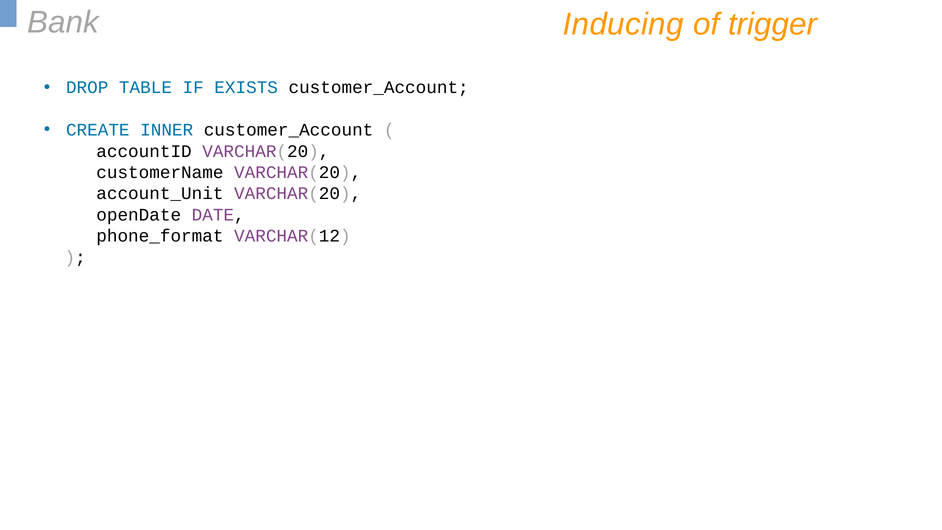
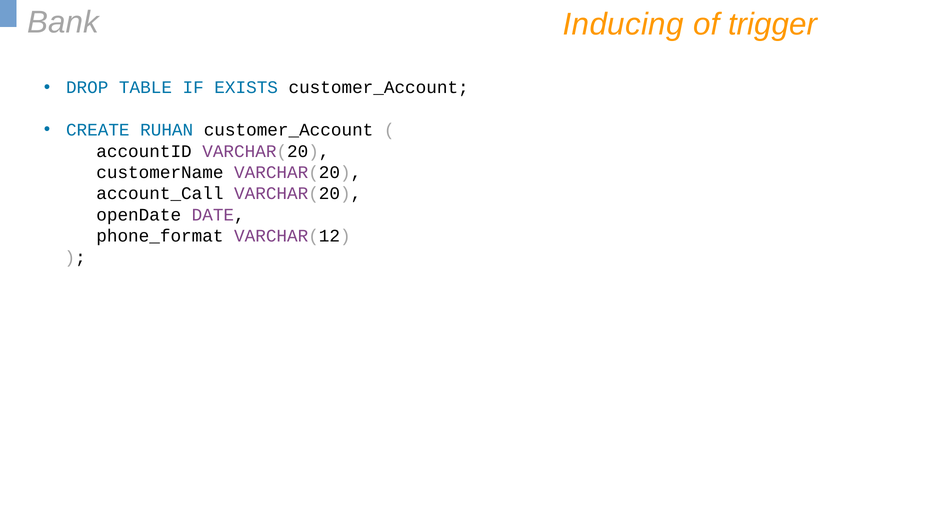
INNER: INNER -> RUHAN
account_Unit: account_Unit -> account_Call
